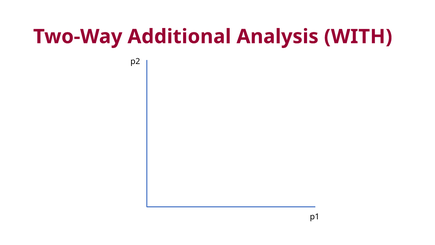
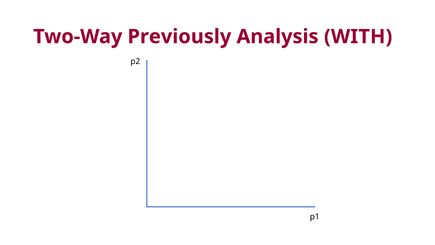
Additional: Additional -> Previously
